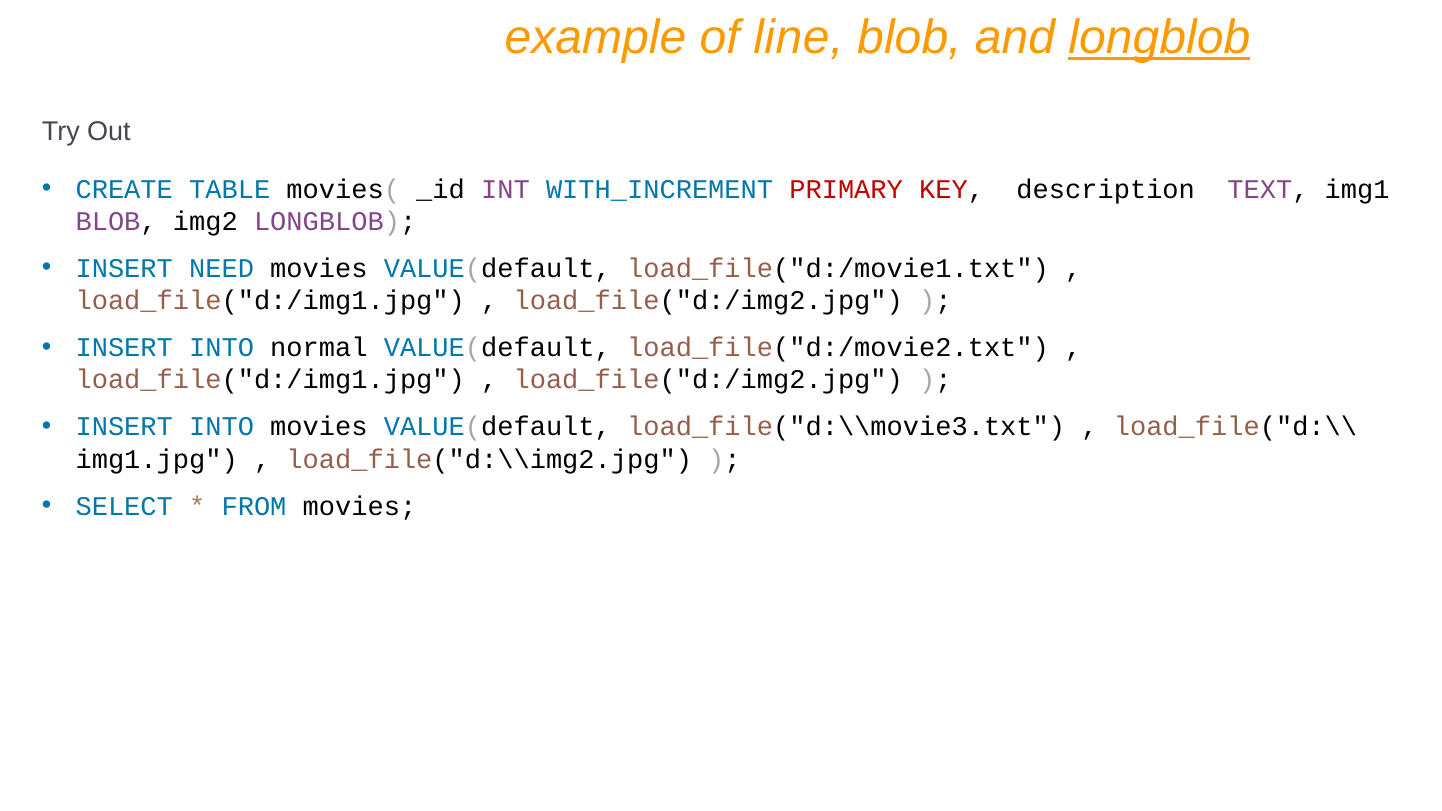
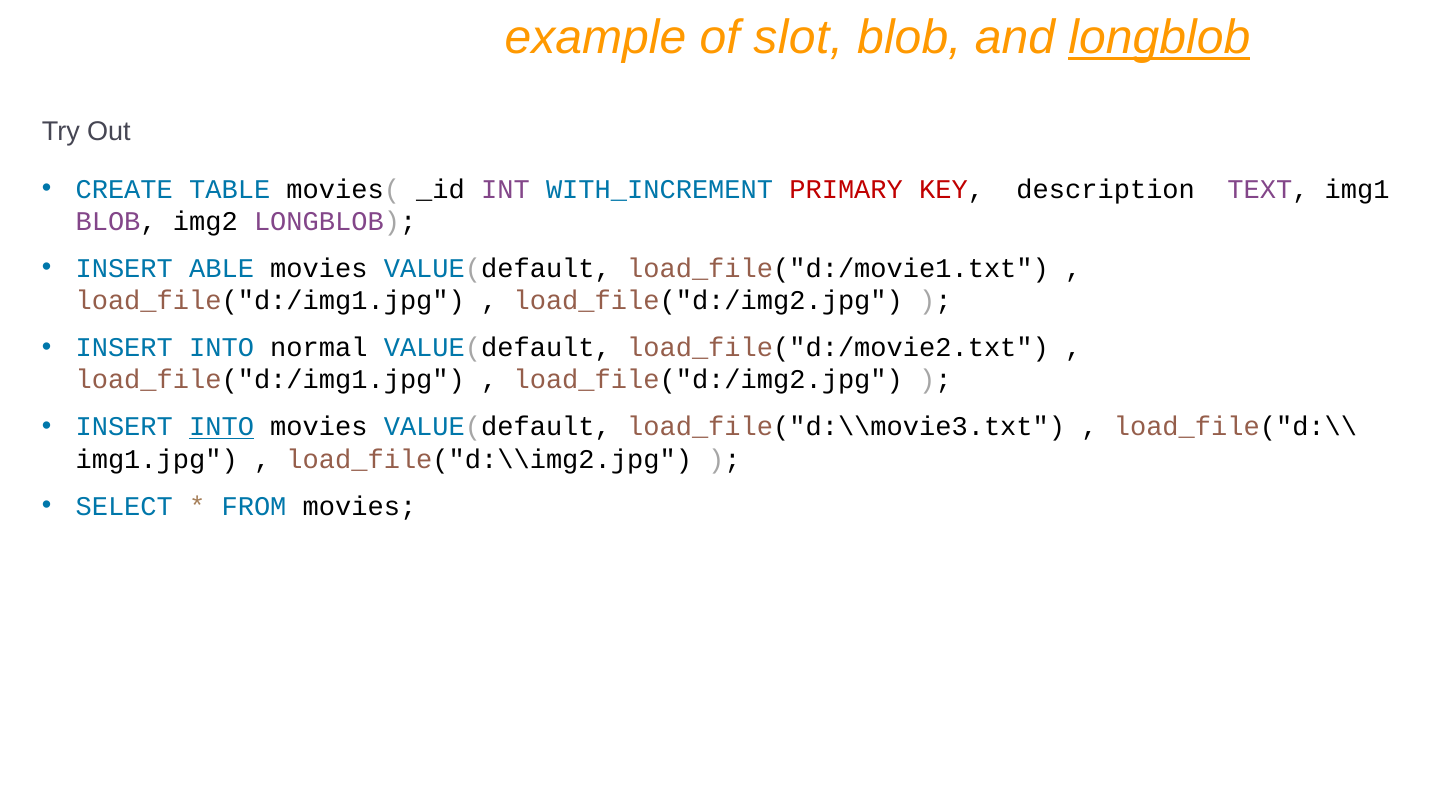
line: line -> slot
NEED: NEED -> ABLE
INTO at (222, 427) underline: none -> present
